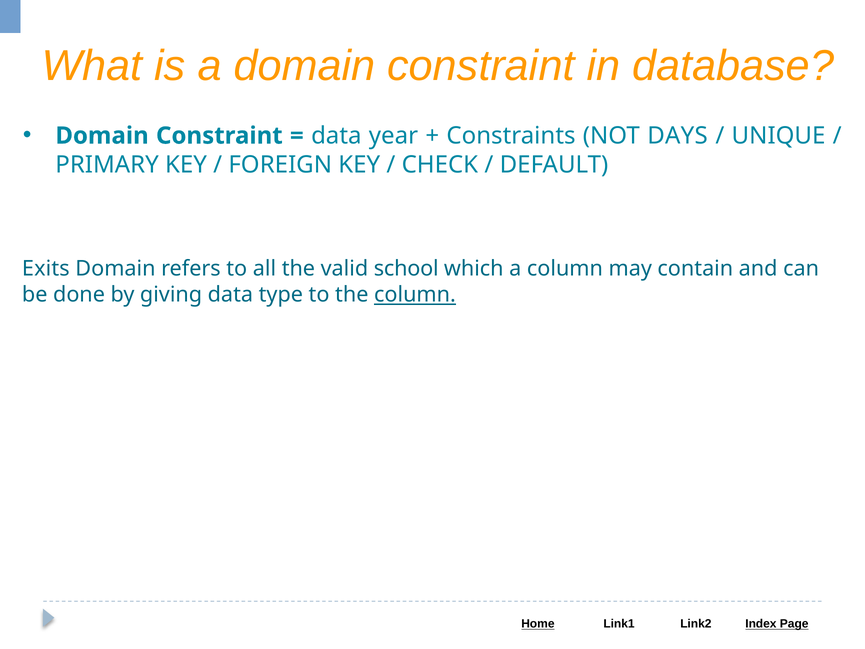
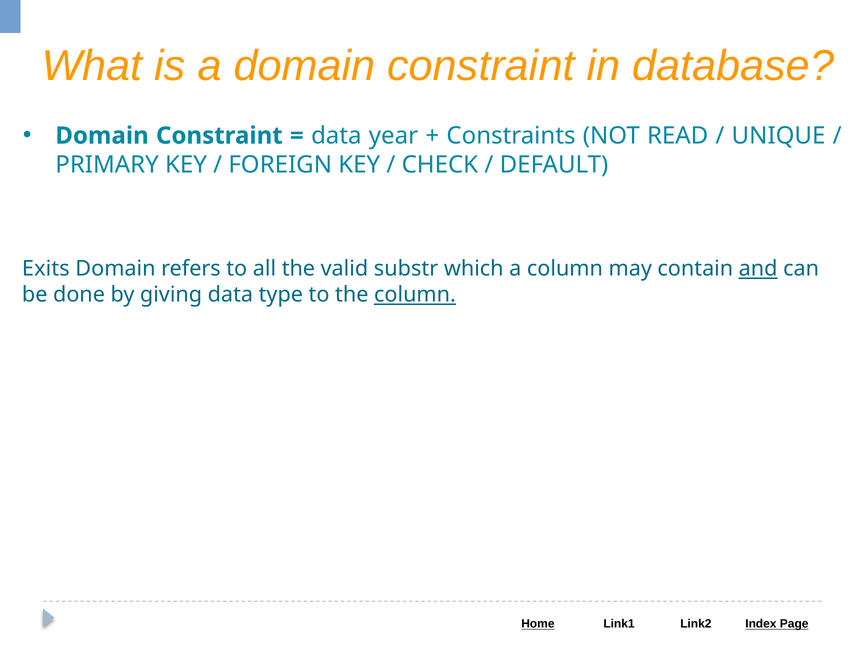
DAYS: DAYS -> READ
school: school -> substr
and underline: none -> present
